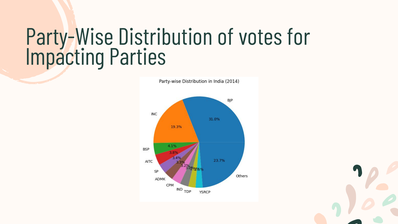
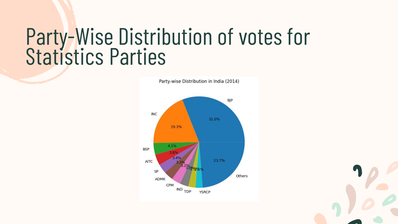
Impacting: Impacting -> Statistics
